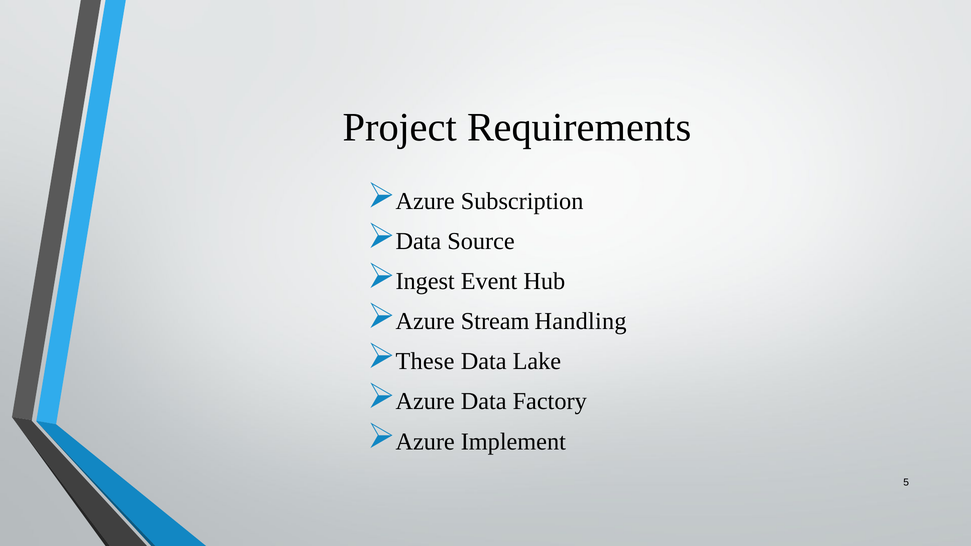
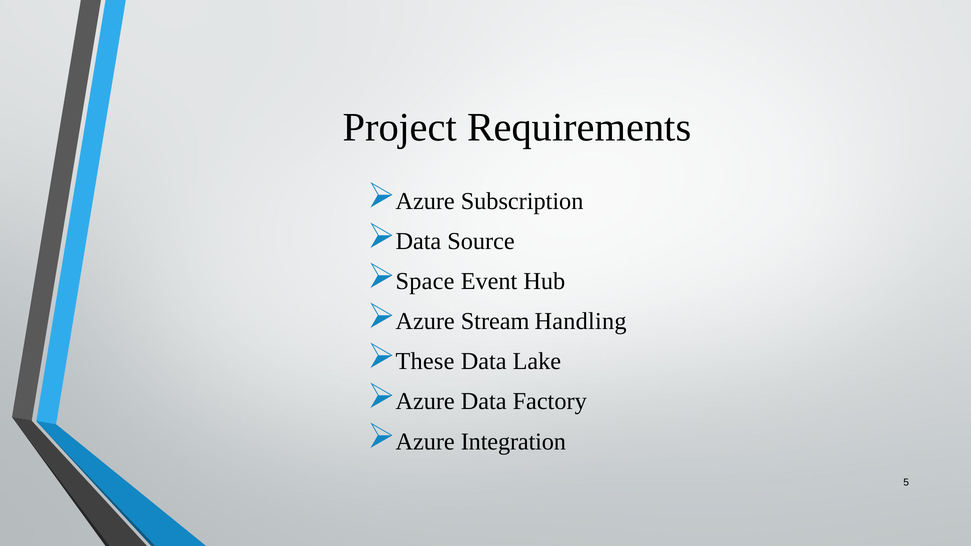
Ingest: Ingest -> Space
Implement: Implement -> Integration
